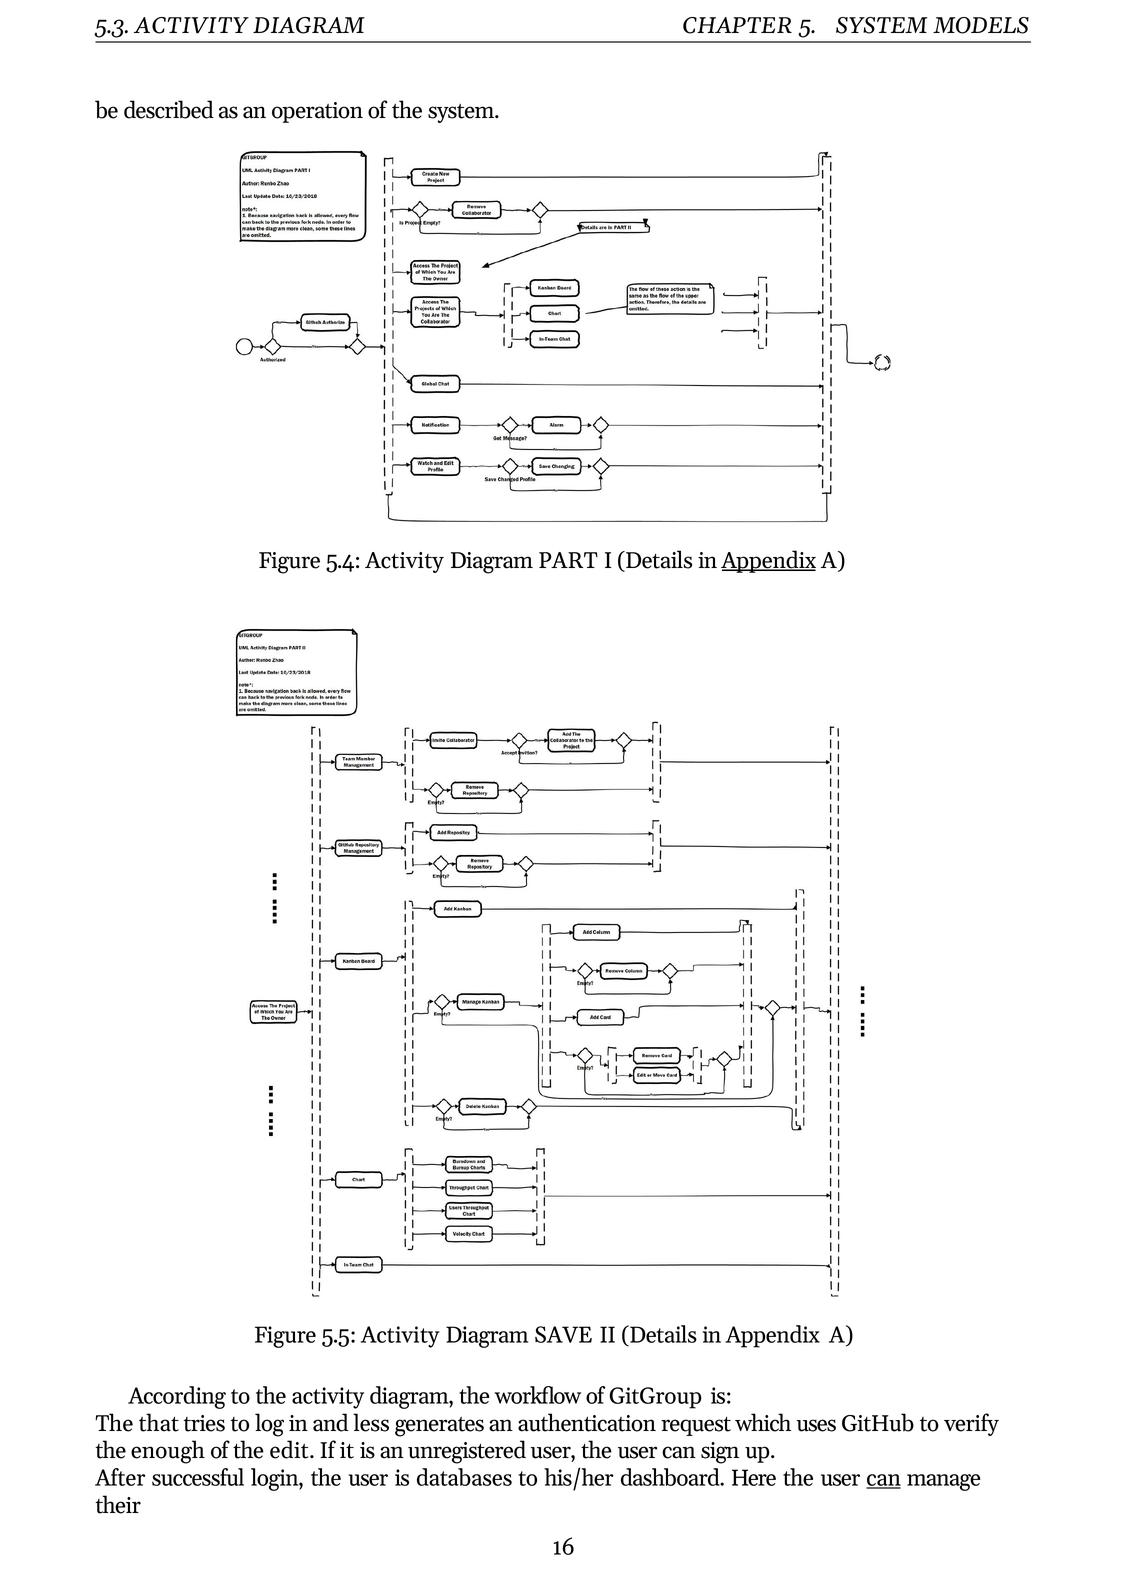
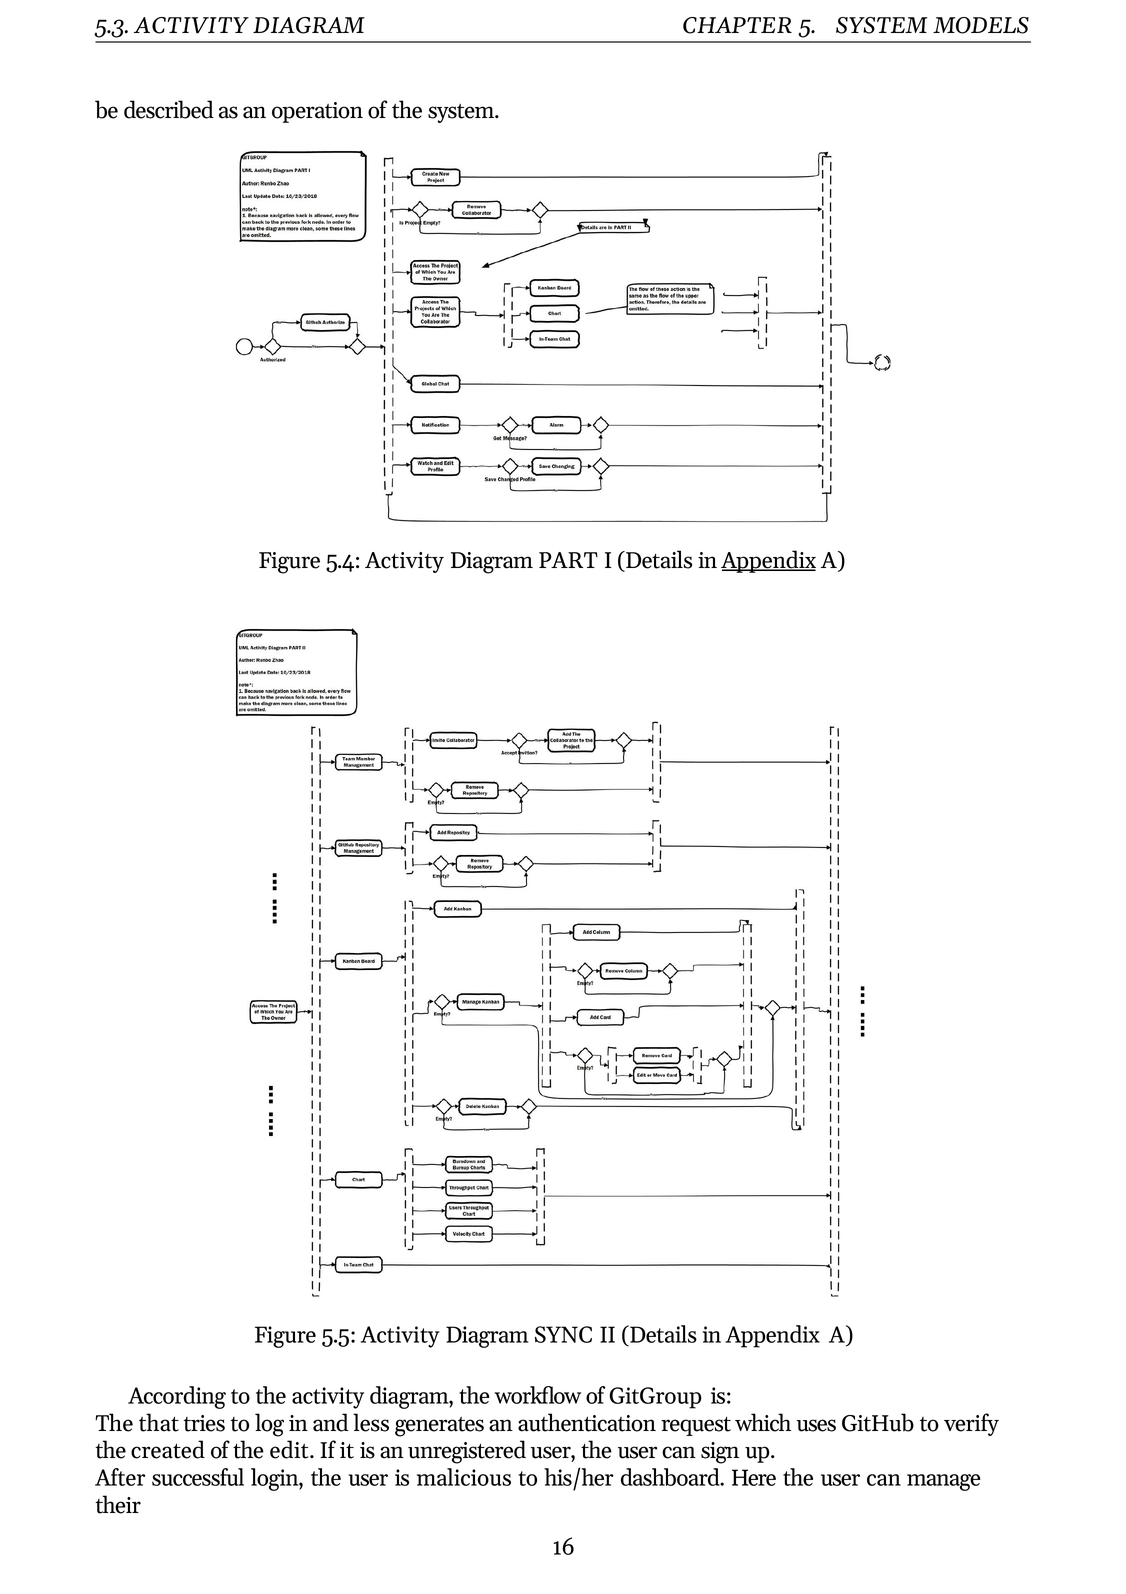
SAVE: SAVE -> SYNC
enough: enough -> created
databases: databases -> malicious
can at (884, 1478) underline: present -> none
